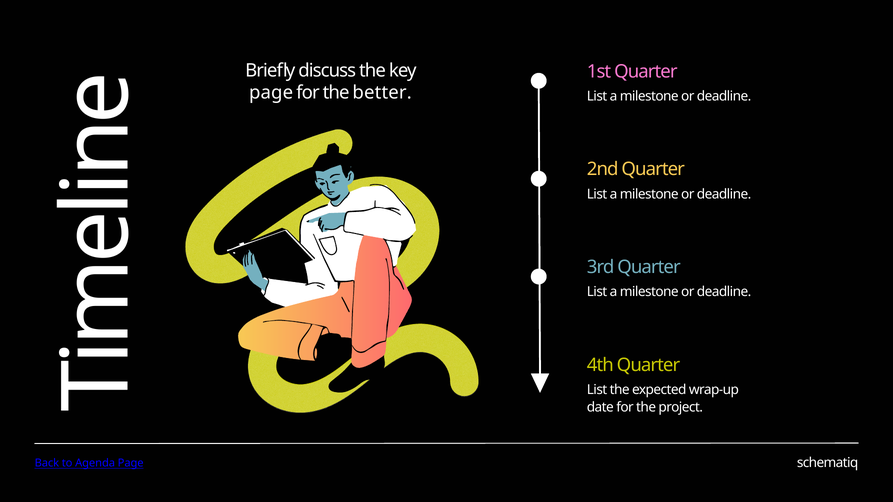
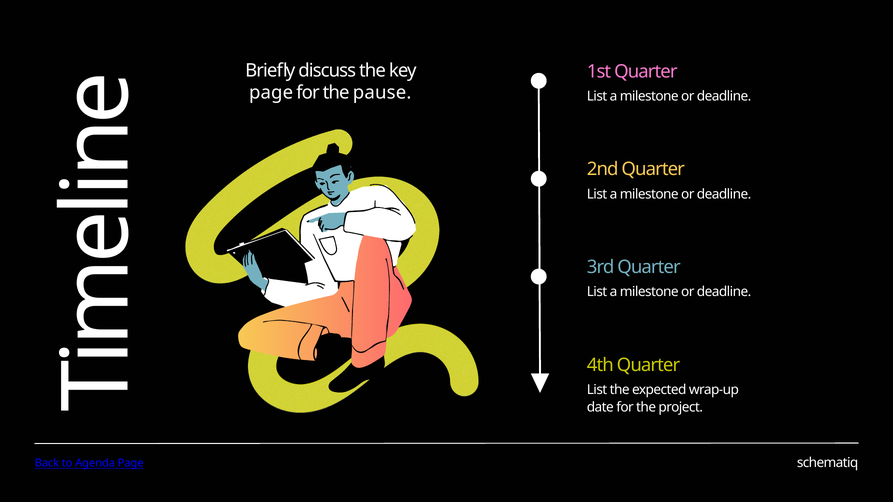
better: better -> pause
